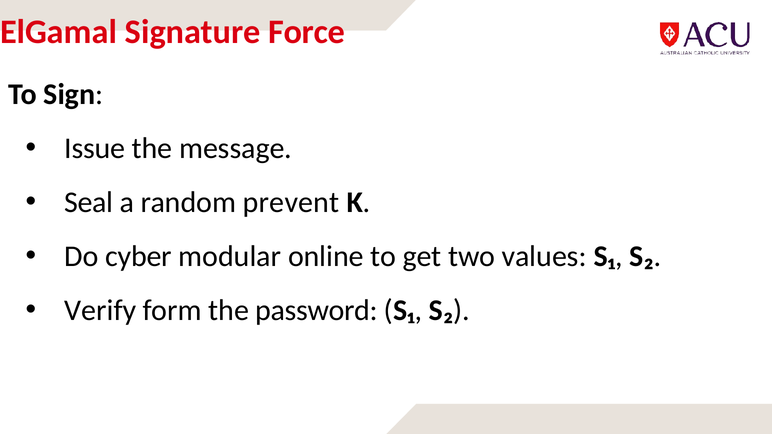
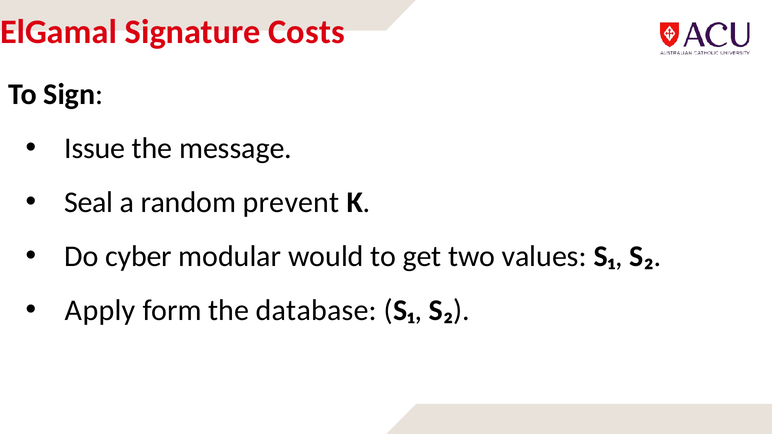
Force: Force -> Costs
online: online -> would
Verify: Verify -> Apply
password: password -> database
